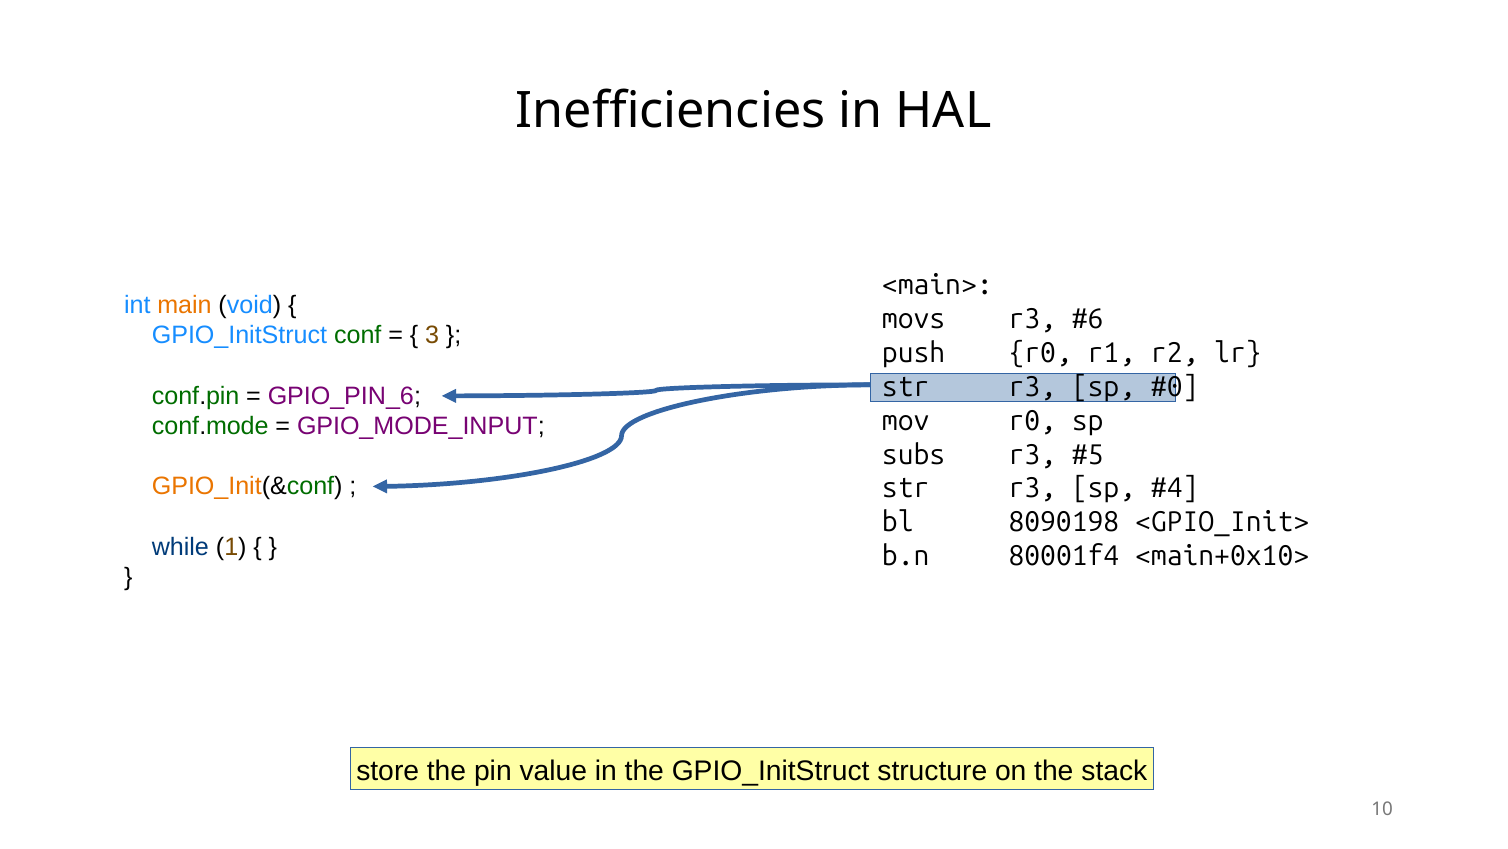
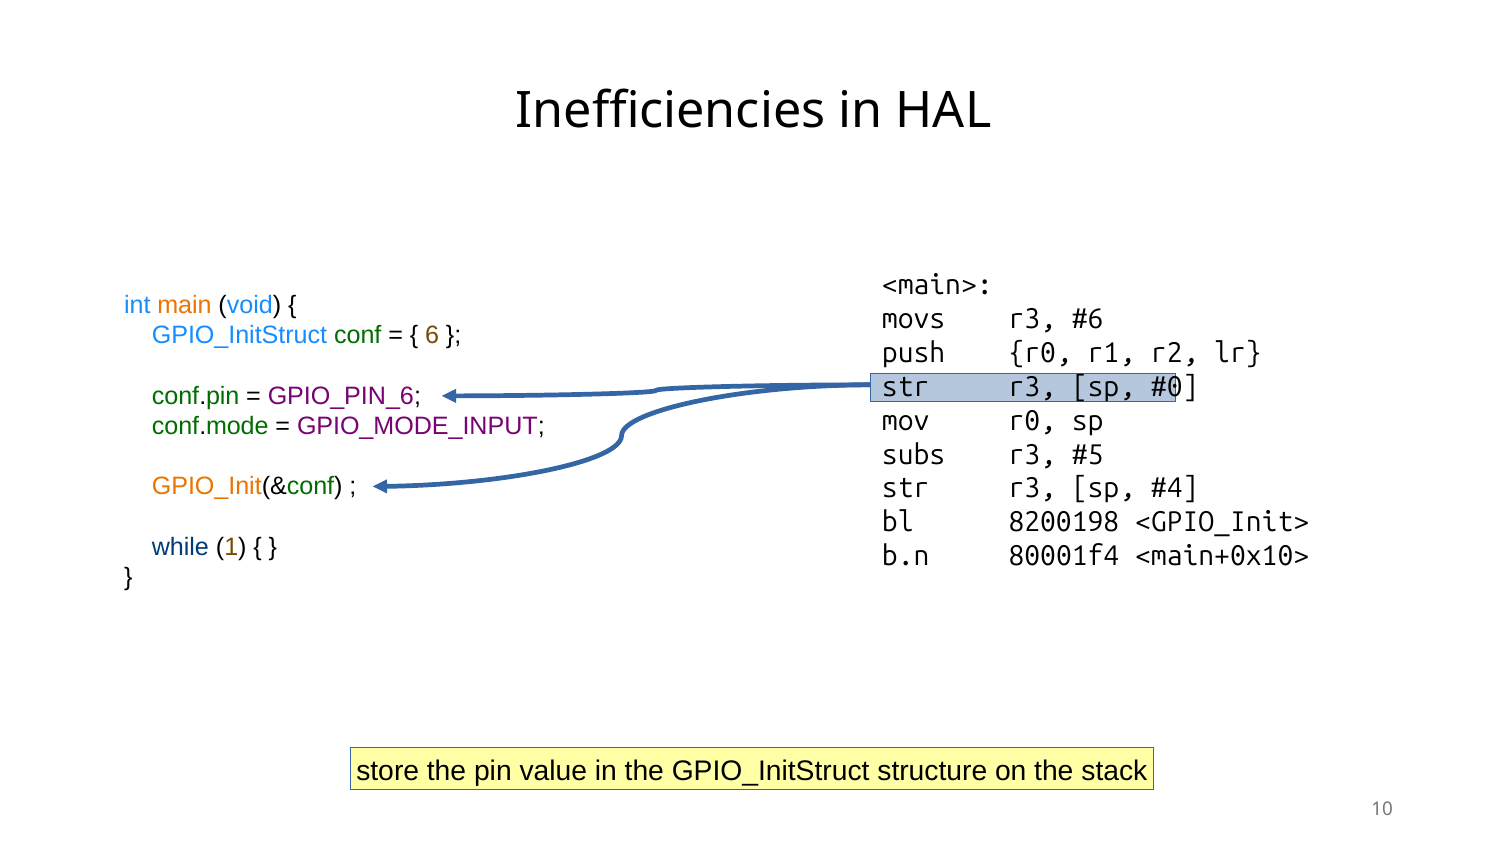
3: 3 -> 6
8090198: 8090198 -> 8200198
